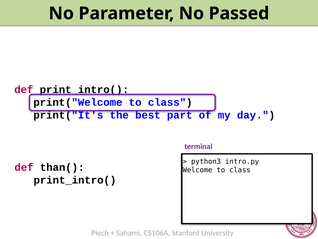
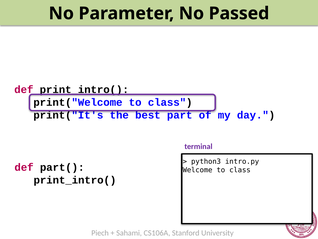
than(: than( -> part(
